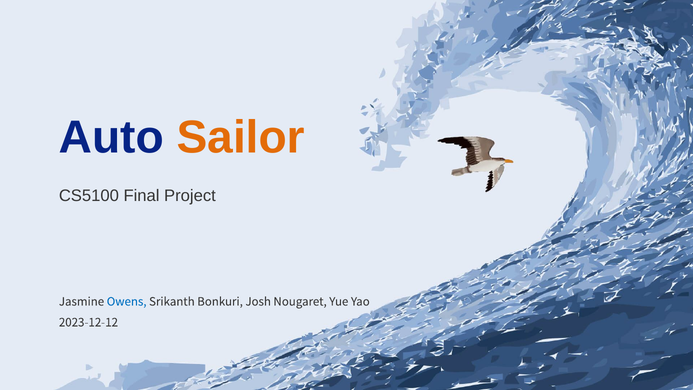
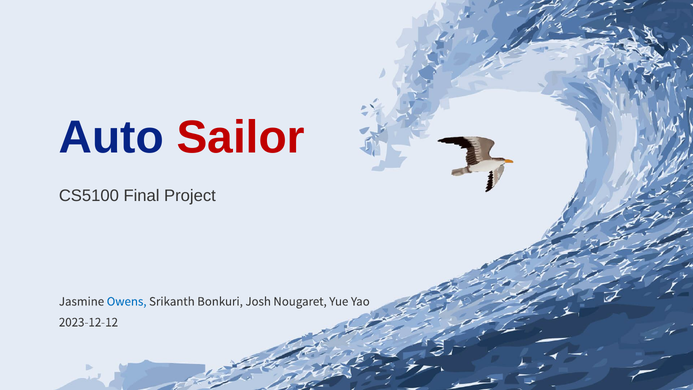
Sailor colour: orange -> red
